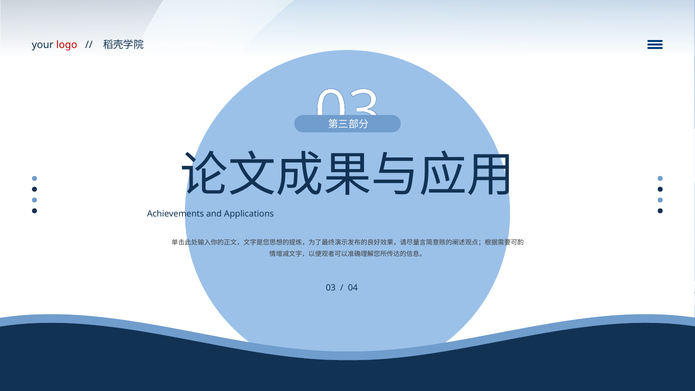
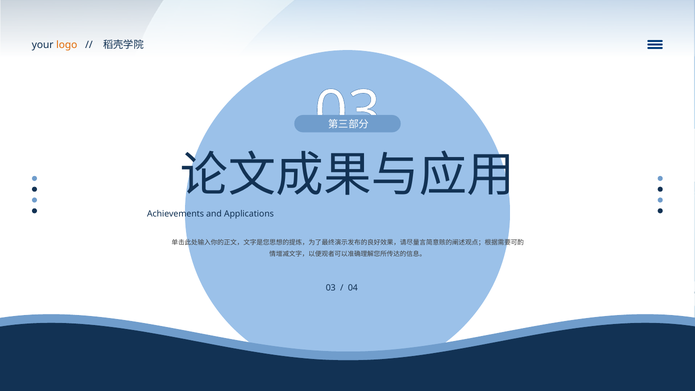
logo colour: red -> orange
